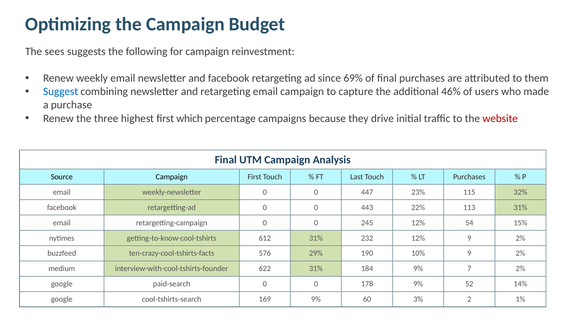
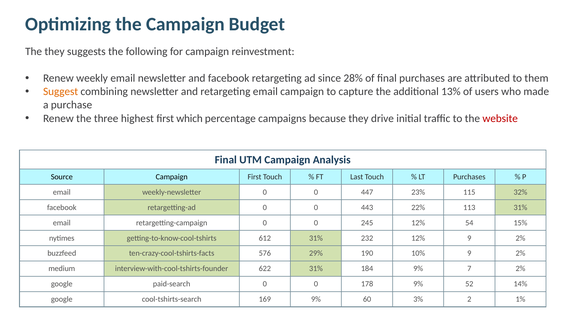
The sees: sees -> they
69%: 69% -> 28%
Suggest colour: blue -> orange
46%: 46% -> 13%
